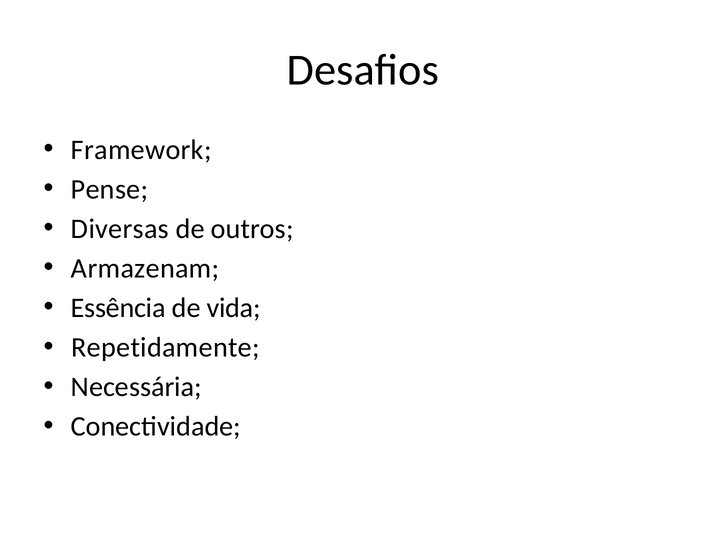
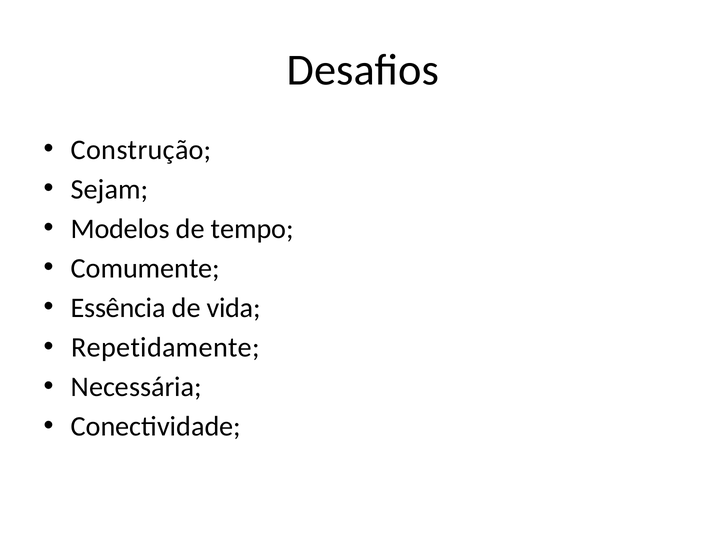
Framework: Framework -> Construção
Pense: Pense -> Sejam
Diversas: Diversas -> Modelos
outros: outros -> tempo
Armazenam: Armazenam -> Comumente
